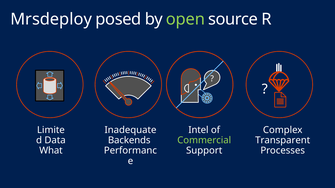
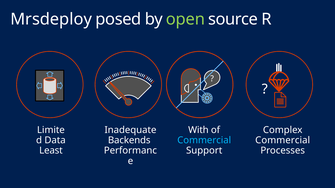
Intel: Intel -> With
Commercial at (204, 141) colour: light green -> light blue
Transparent at (283, 141): Transparent -> Commercial
What: What -> Least
